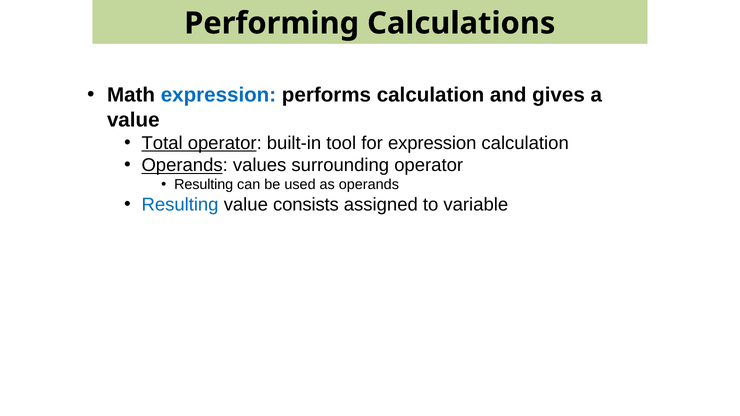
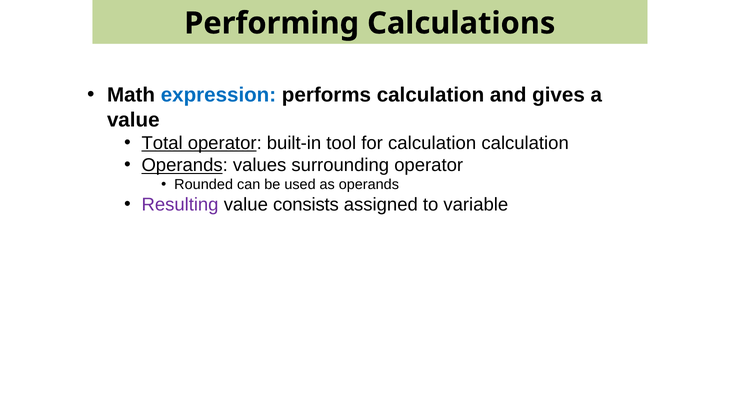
for expression: expression -> calculation
Resulting at (204, 185): Resulting -> Rounded
Resulting at (180, 205) colour: blue -> purple
